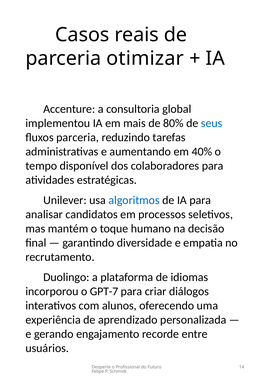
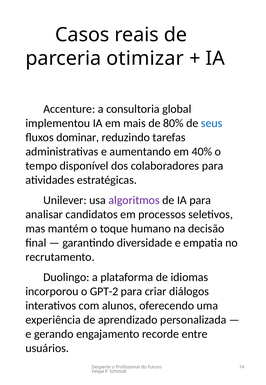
fluxos parceria: parceria -> dominar
algoritmos colour: blue -> purple
GPT-7: GPT-7 -> GPT-2
